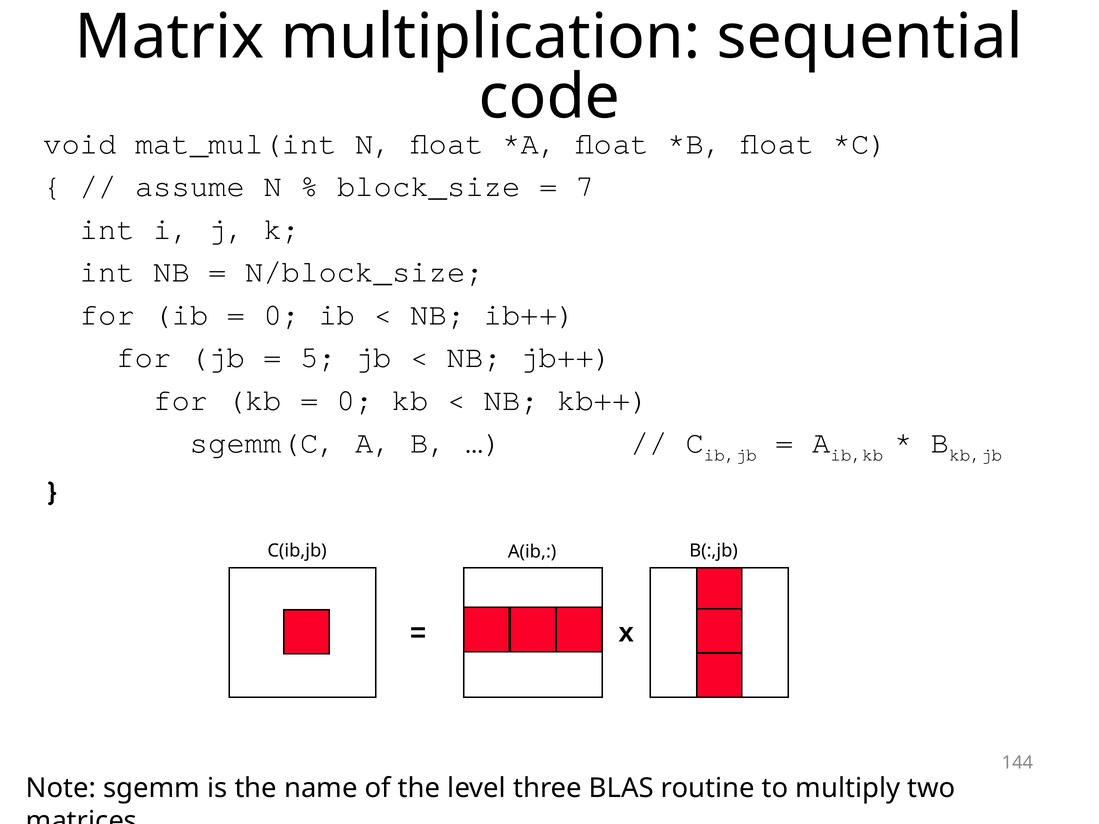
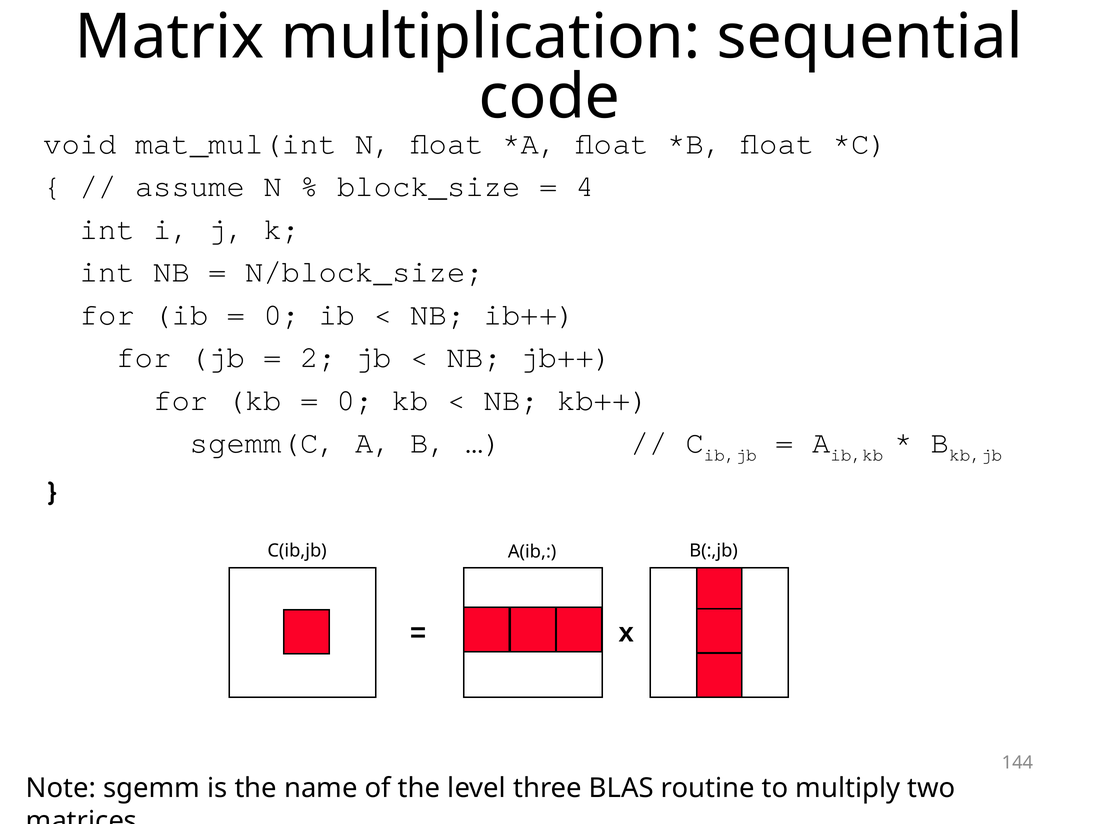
7: 7 -> 4
5: 5 -> 2
